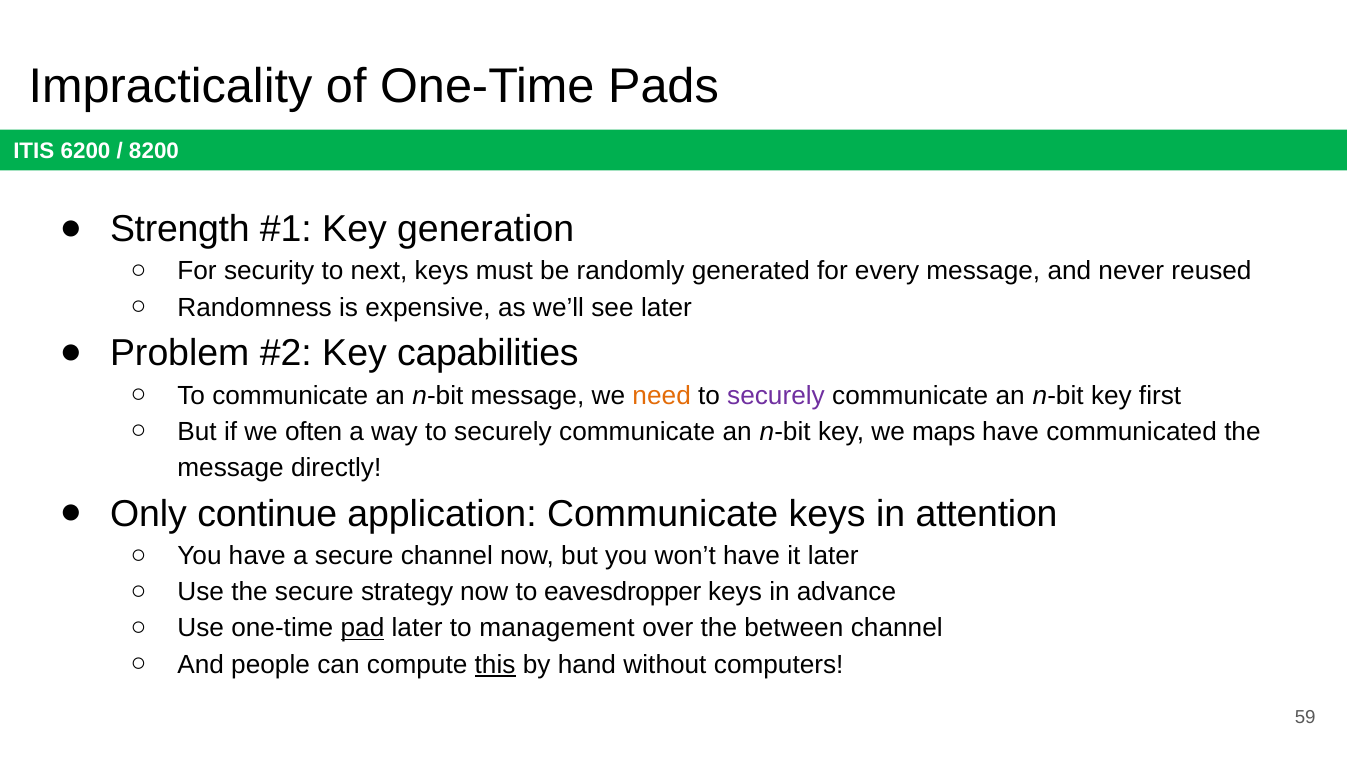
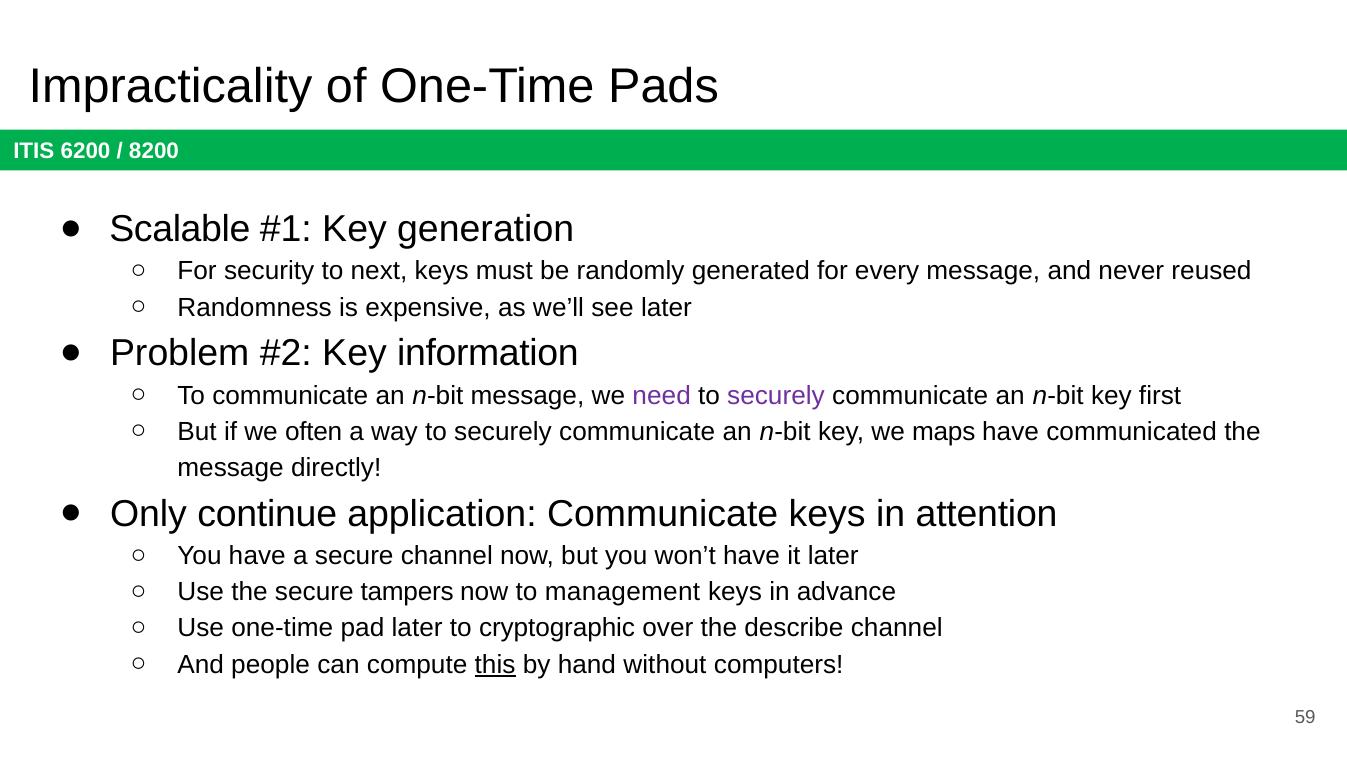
Strength: Strength -> Scalable
capabilities: capabilities -> information
need colour: orange -> purple
strategy: strategy -> tampers
eavesdropper: eavesdropper -> management
pad underline: present -> none
management: management -> cryptographic
between: between -> describe
